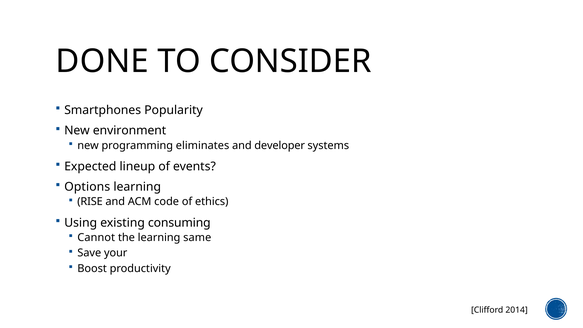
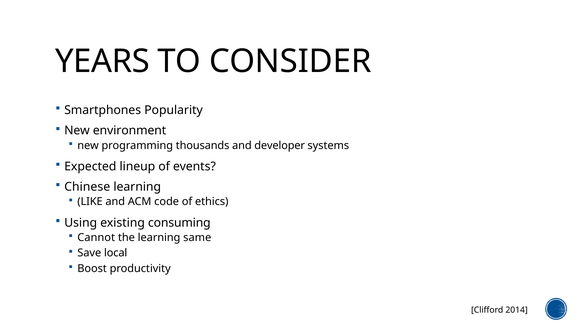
DONE: DONE -> YEARS
eliminates: eliminates -> thousands
Options: Options -> Chinese
RISE: RISE -> LIKE
your: your -> local
